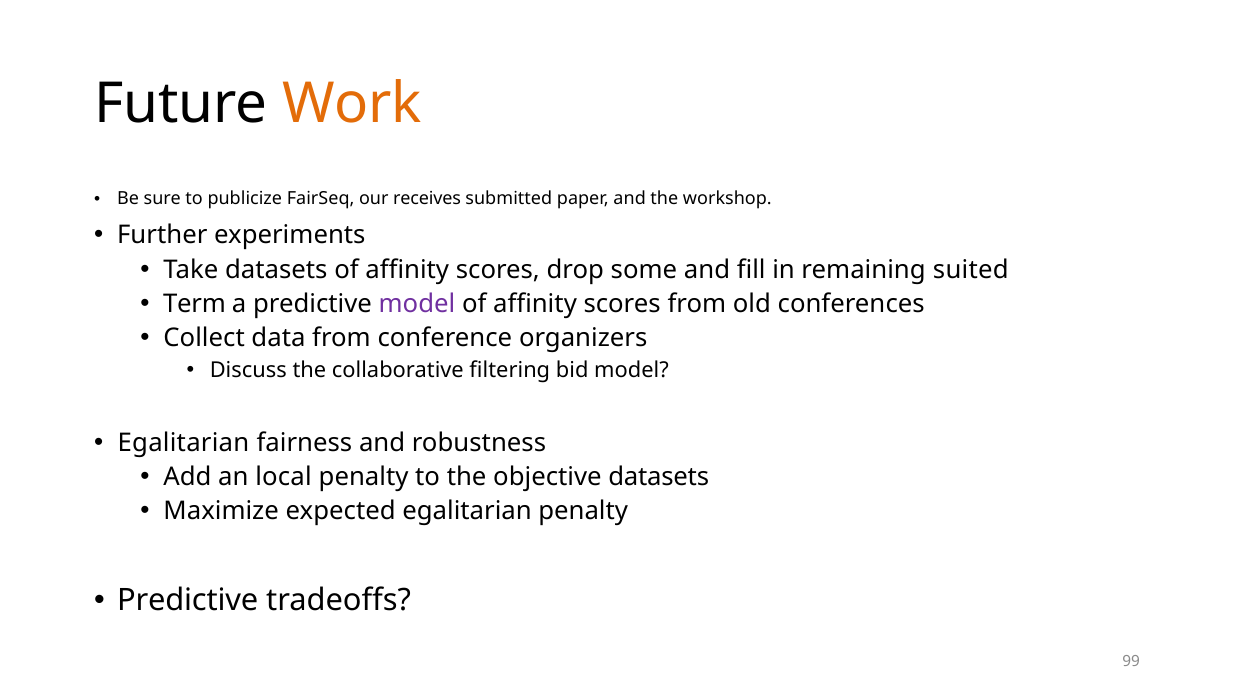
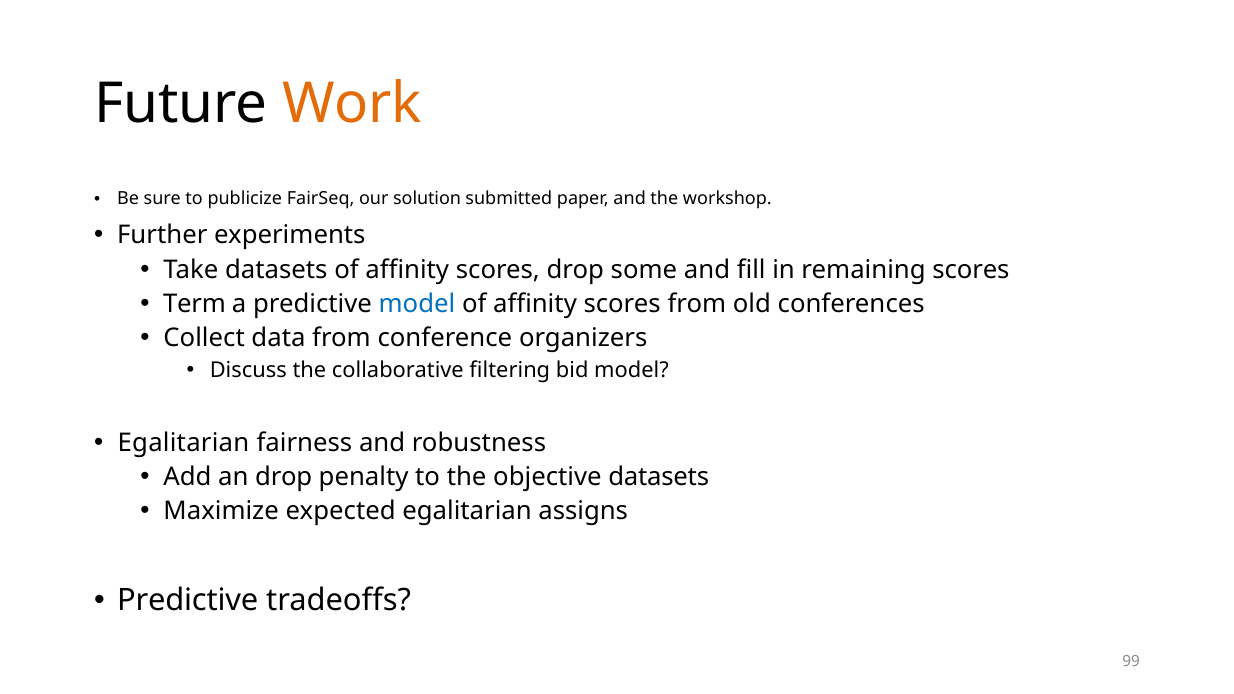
receives: receives -> solution
remaining suited: suited -> scores
model at (417, 304) colour: purple -> blue
an local: local -> drop
egalitarian penalty: penalty -> assigns
